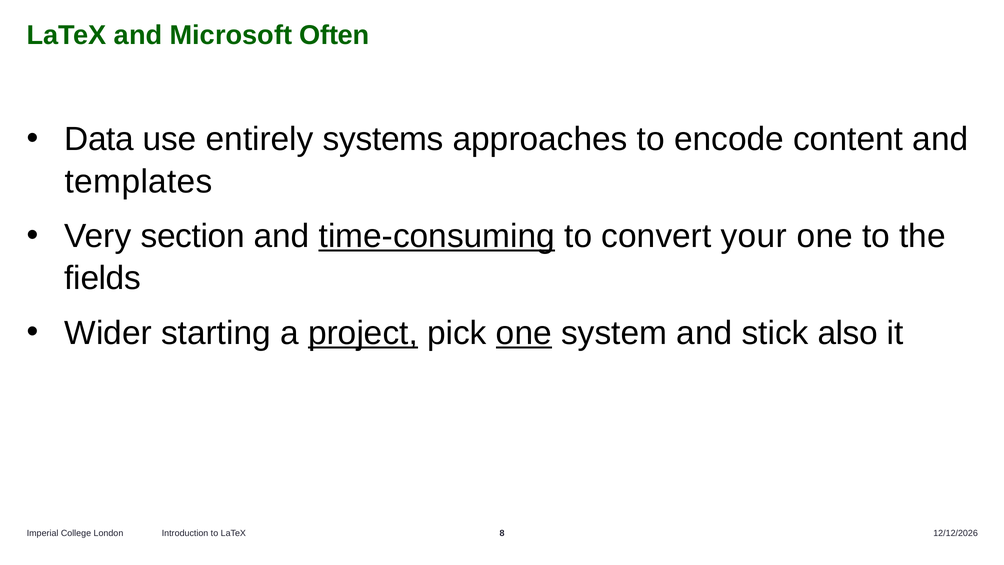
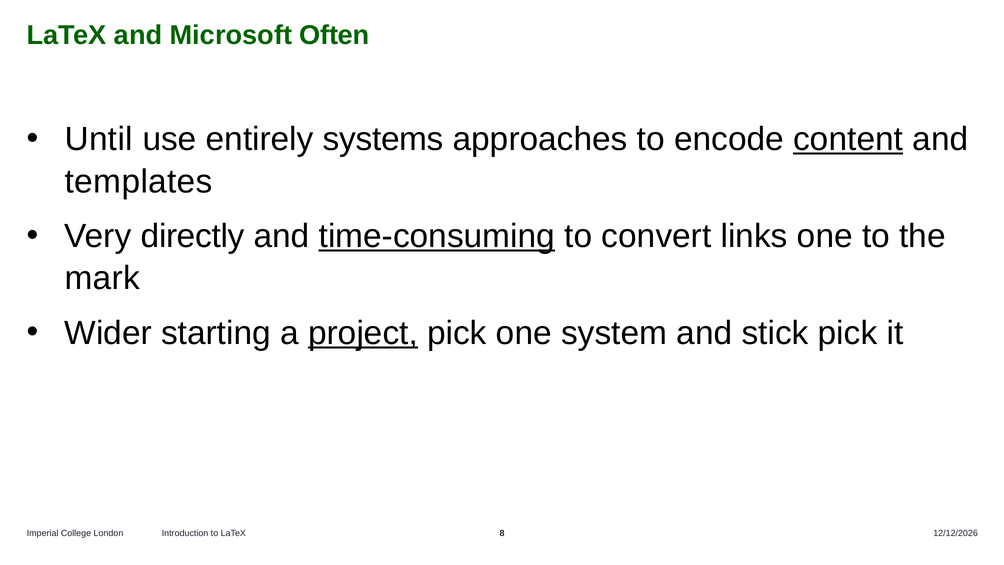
Data: Data -> Until
content underline: none -> present
section: section -> directly
your: your -> links
fields: fields -> mark
one at (524, 333) underline: present -> none
stick also: also -> pick
